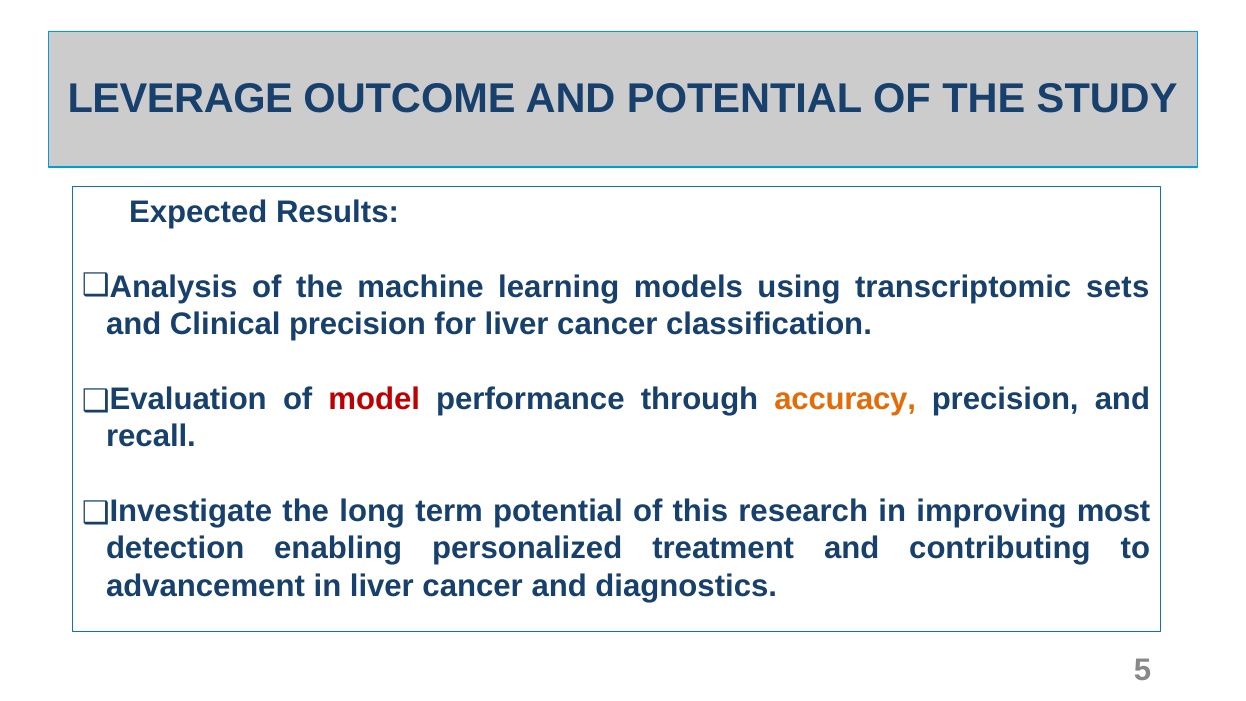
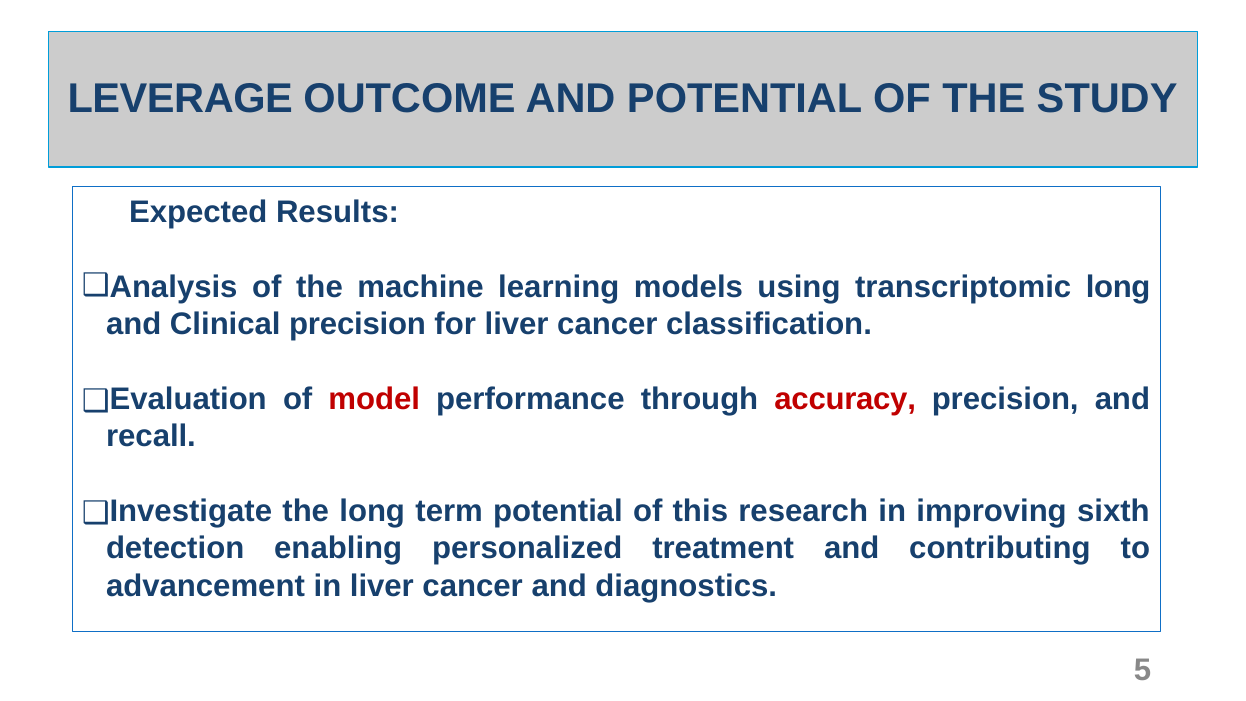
transcriptomic sets: sets -> long
accuracy colour: orange -> red
most: most -> sixth
